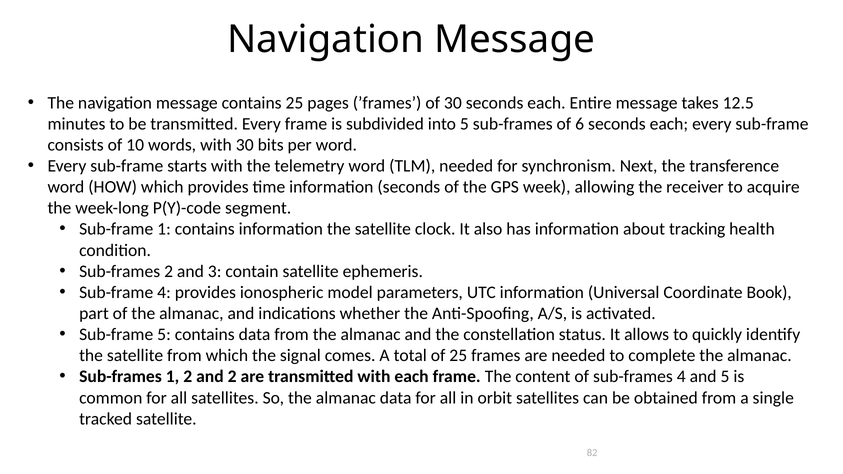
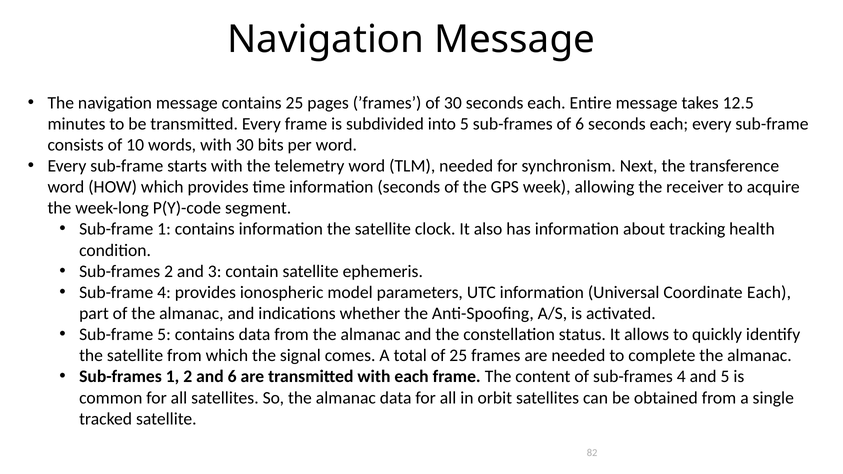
Coordinate Book: Book -> Each
and 2: 2 -> 6
